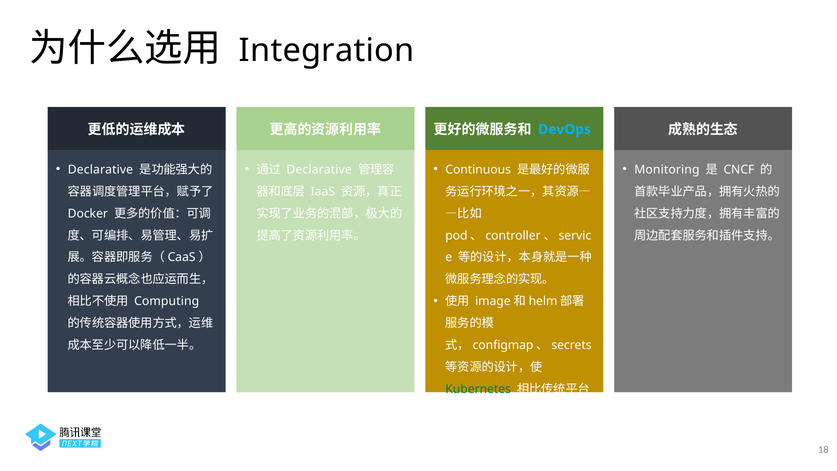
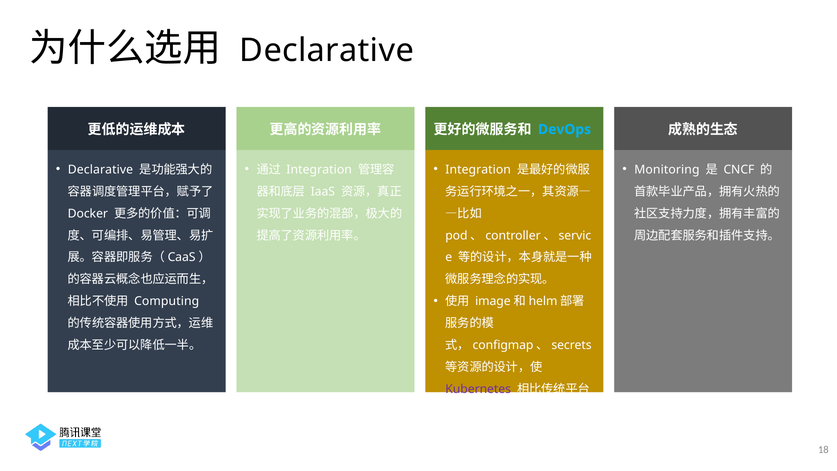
Integration at (327, 50): Integration -> Declarative
Declarative at (319, 170): Declarative -> Integration
Continuous at (478, 170): Continuous -> Integration
Kubernetes colour: green -> purple
